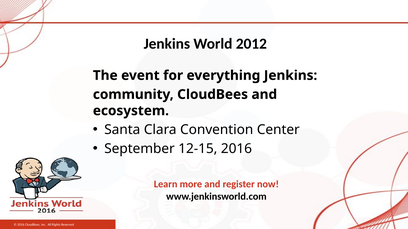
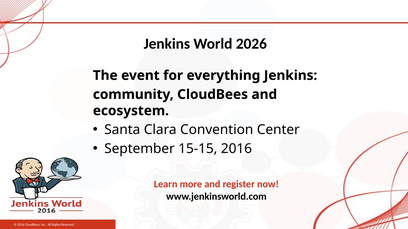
2012: 2012 -> 2026
12-15: 12-15 -> 15-15
